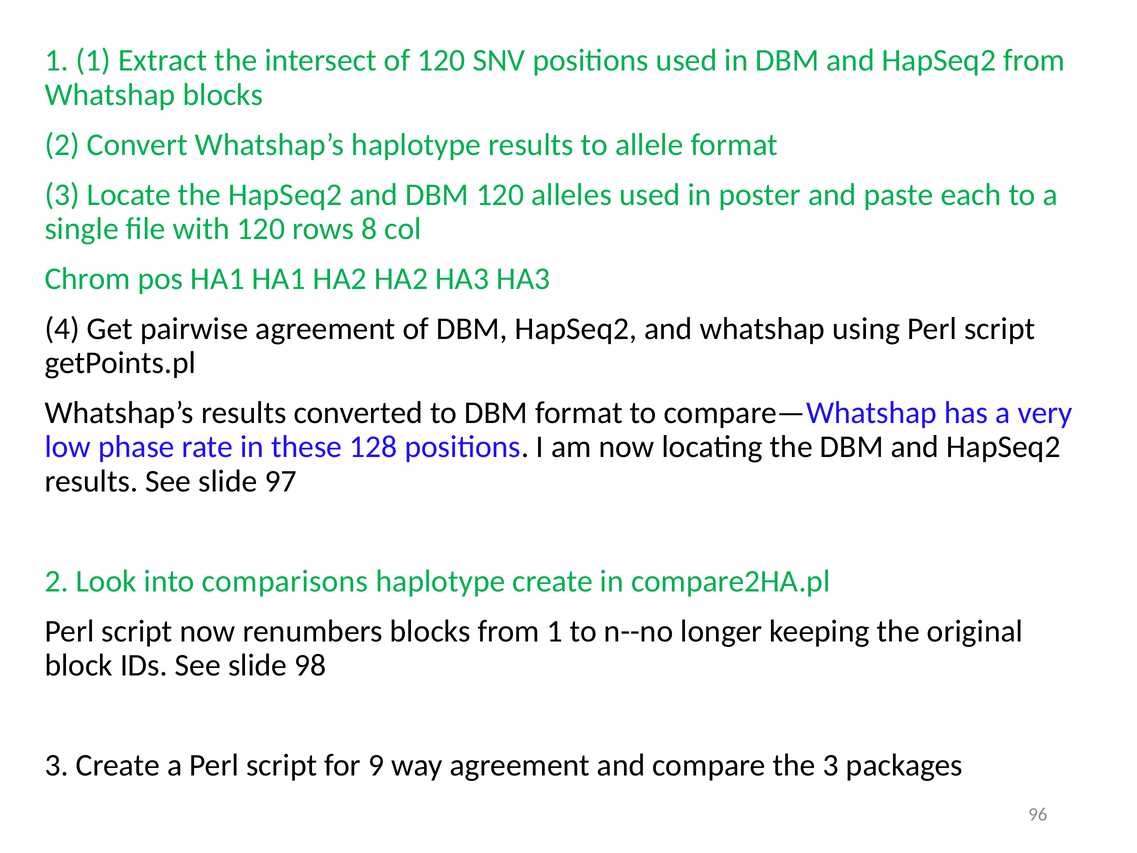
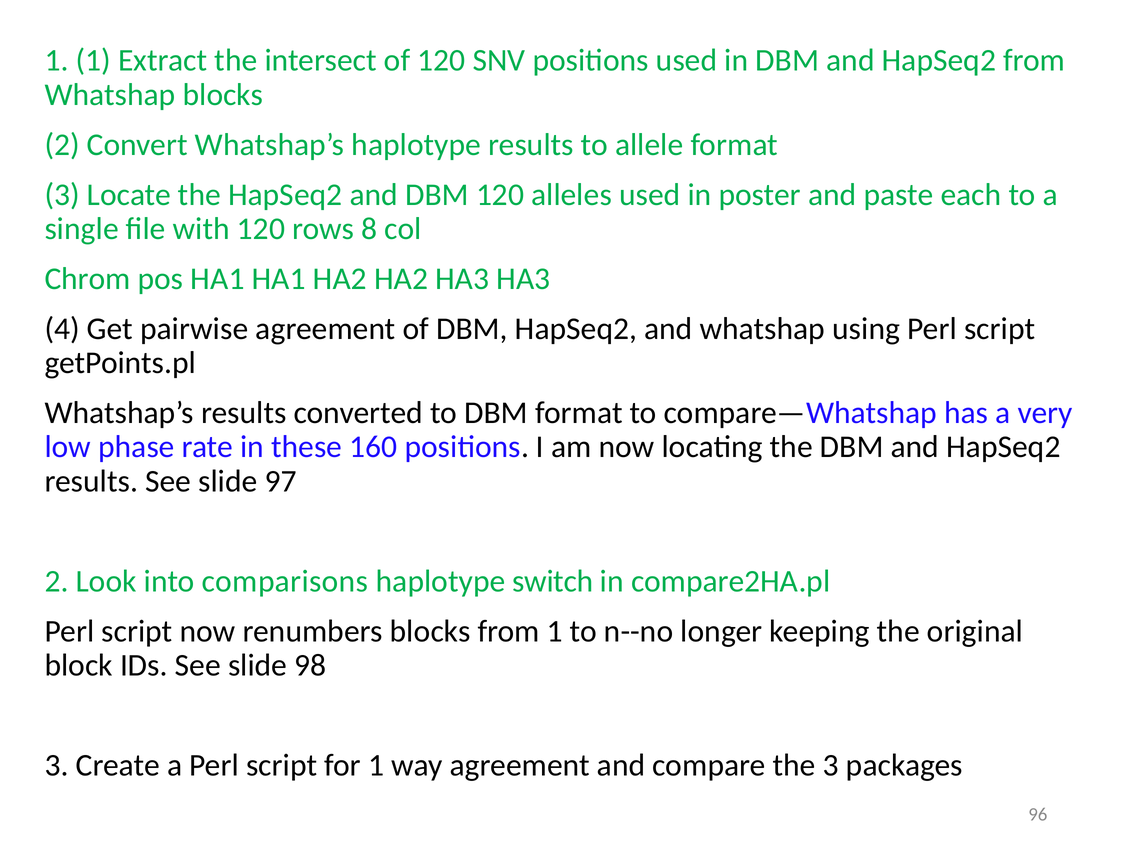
128: 128 -> 160
haplotype create: create -> switch
for 9: 9 -> 1
